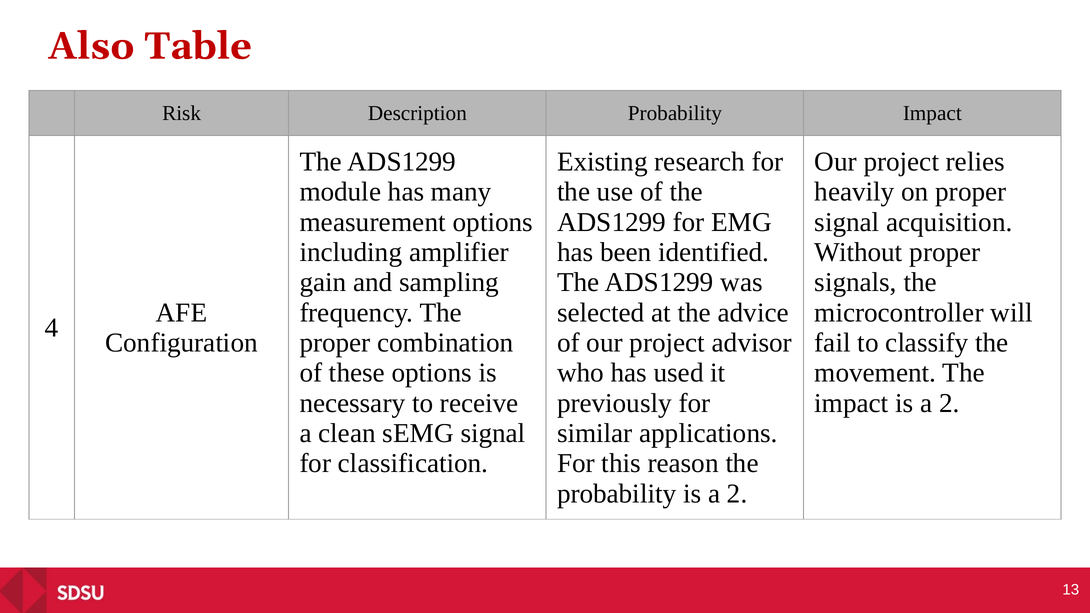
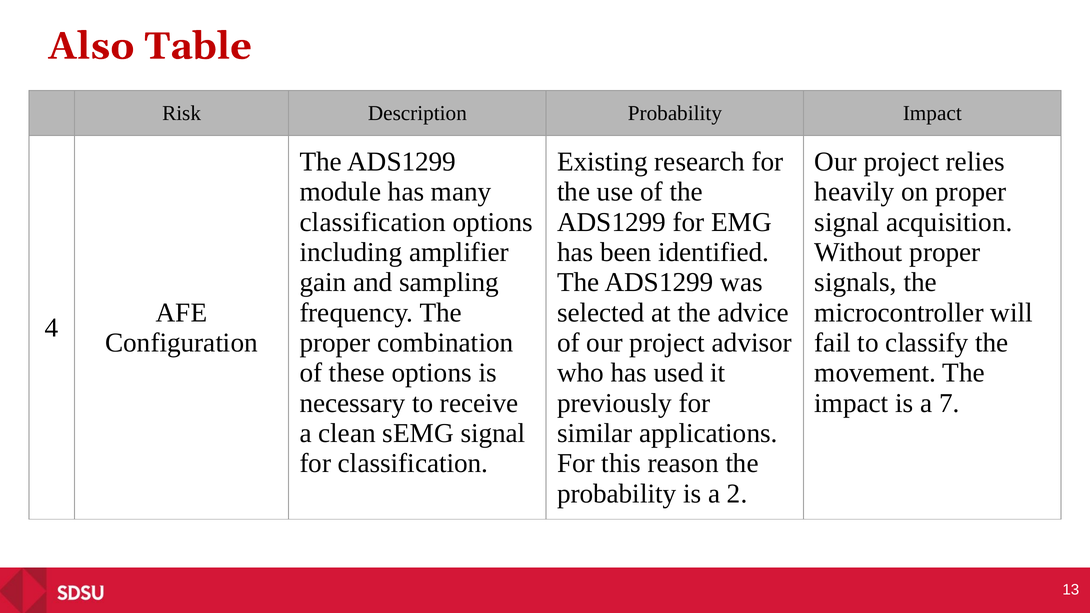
measurement at (373, 222): measurement -> classification
impact is a 2: 2 -> 7
